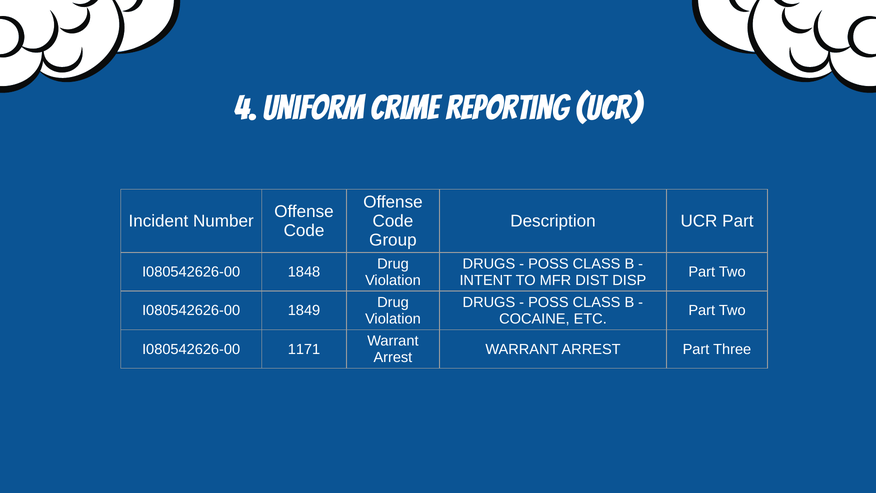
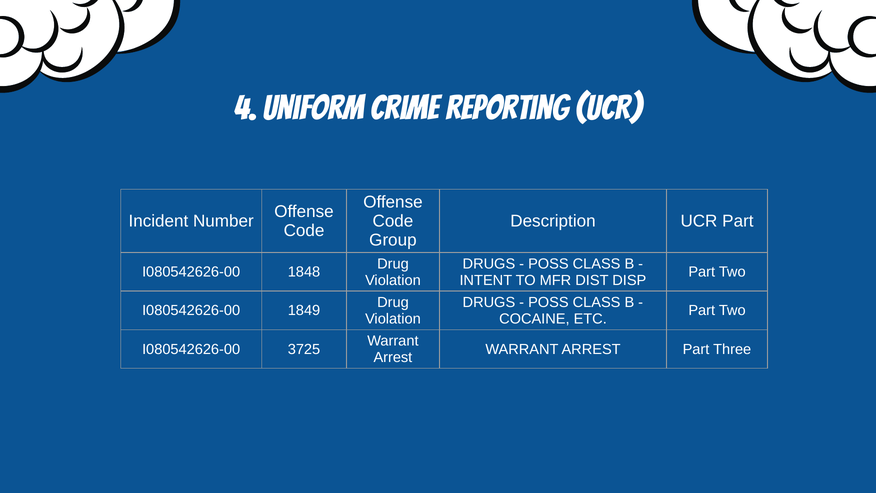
1171: 1171 -> 3725
